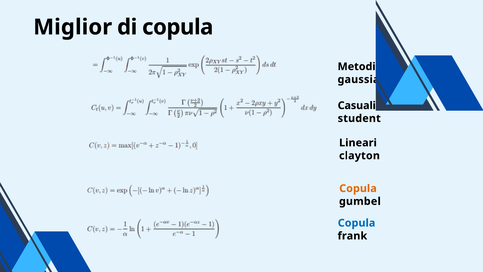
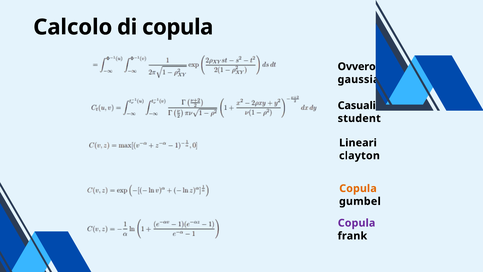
Miglior: Miglior -> Calcolo
Metodi: Metodi -> Ovvero
Copula at (357, 223) colour: blue -> purple
